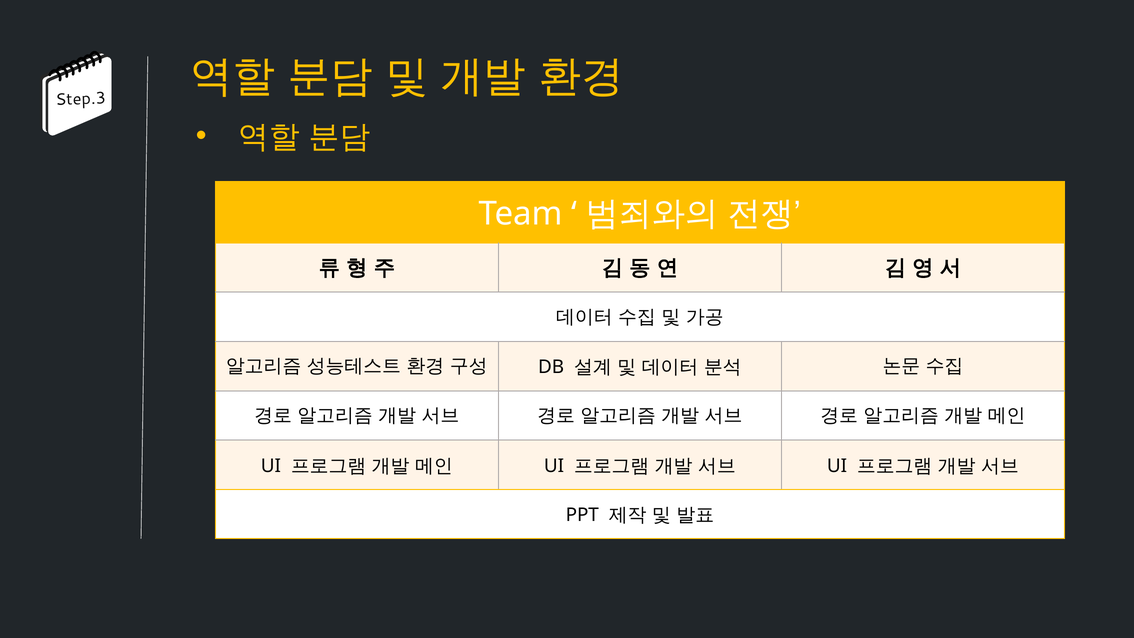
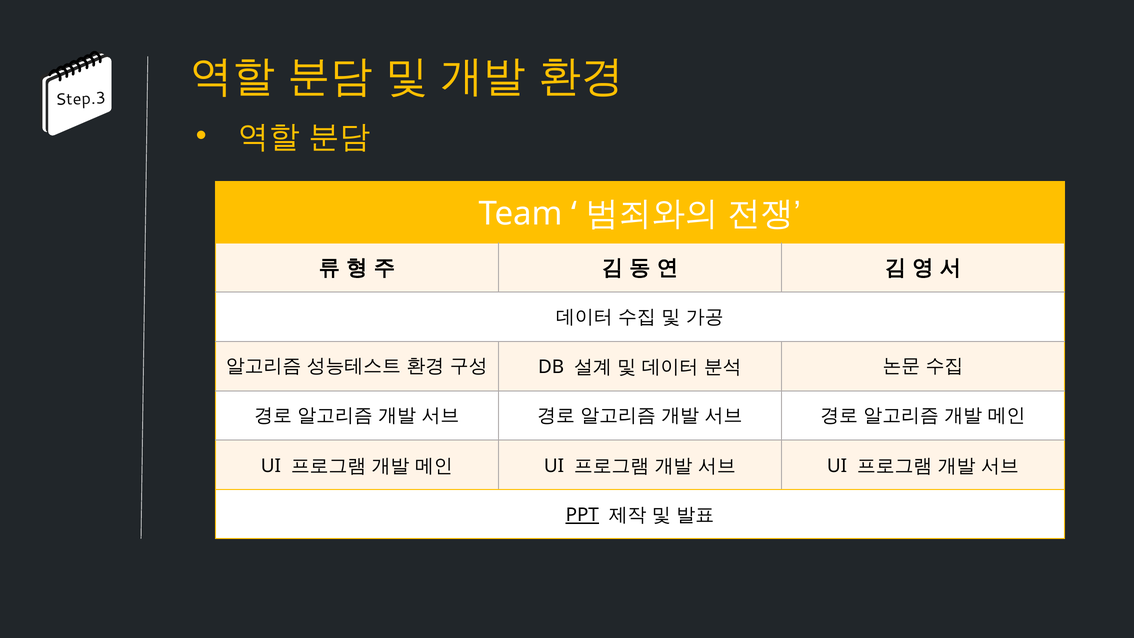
PPT underline: none -> present
